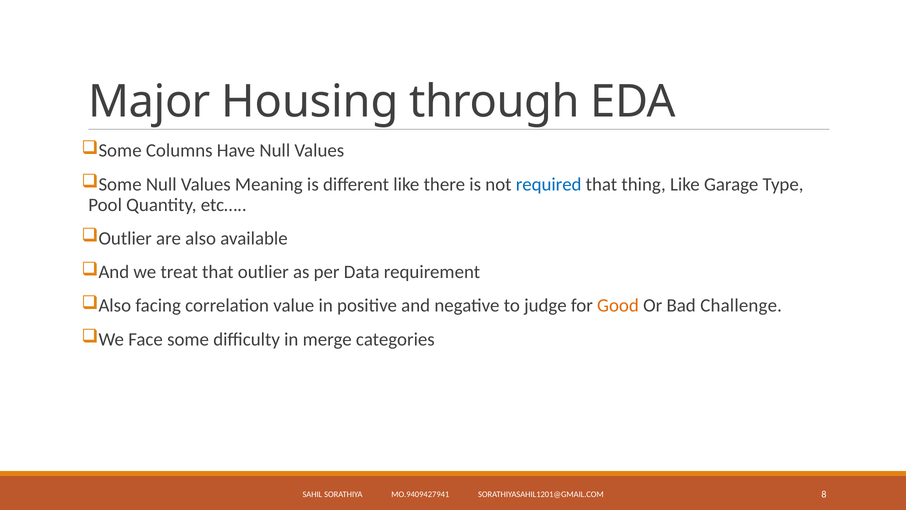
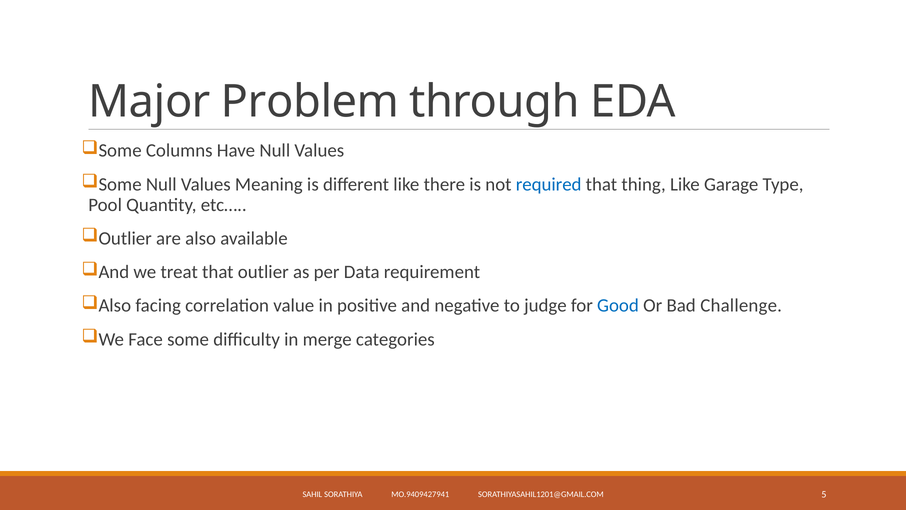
Housing: Housing -> Problem
Good colour: orange -> blue
8: 8 -> 5
